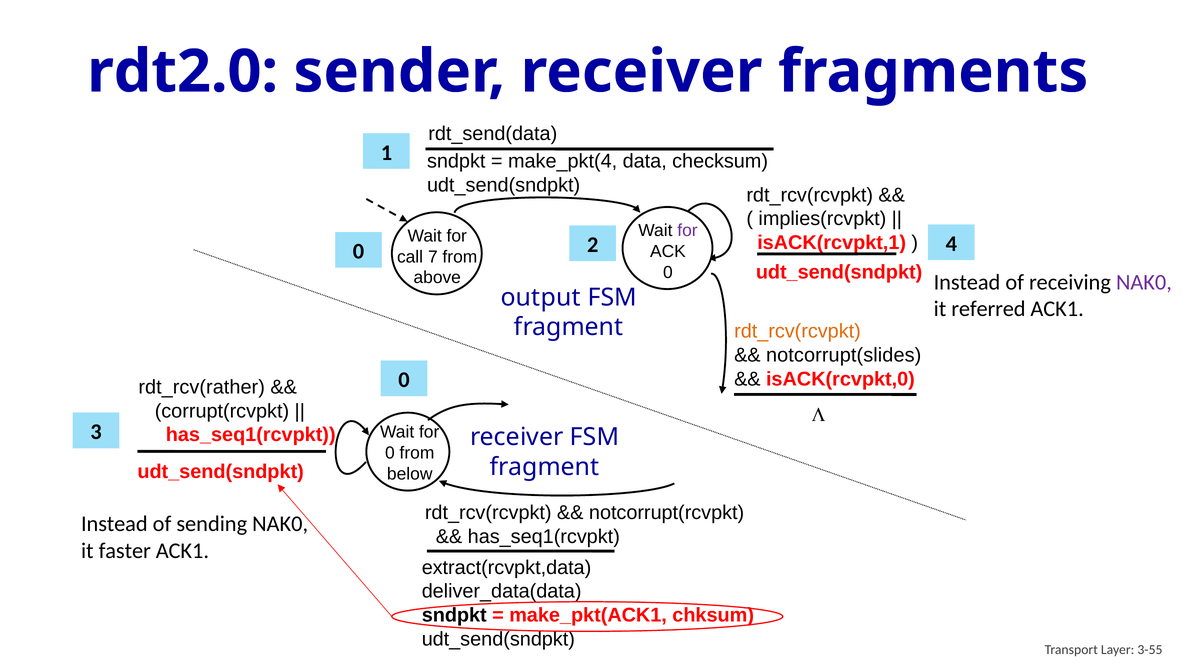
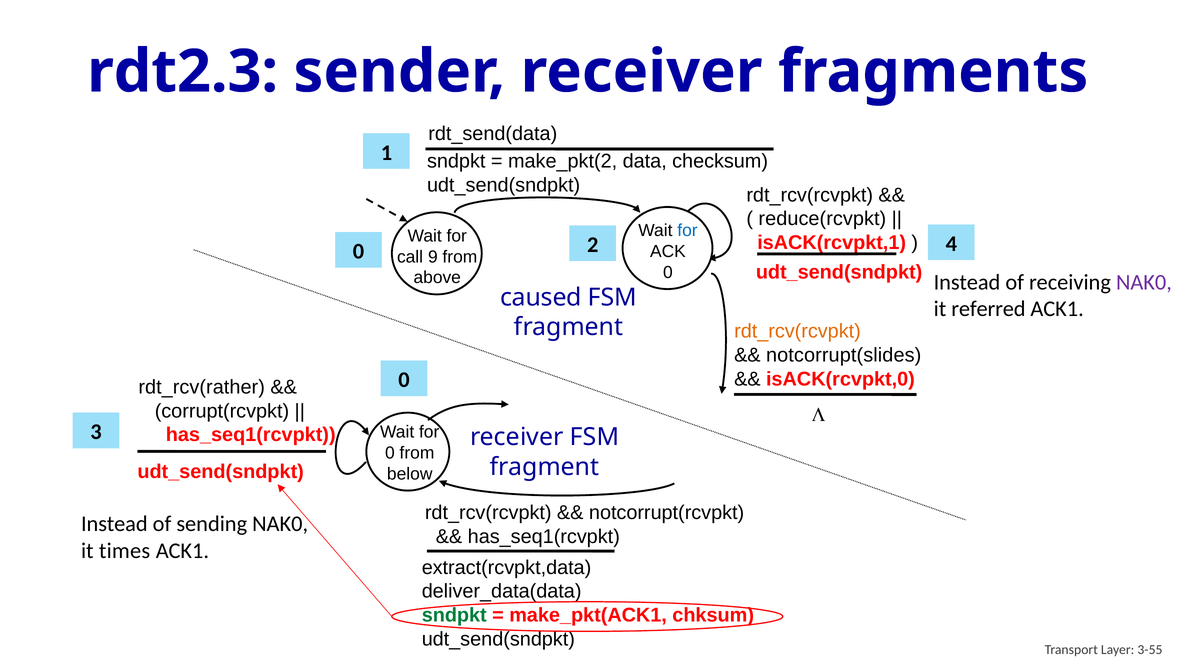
rdt2.0: rdt2.0 -> rdt2.3
make_pkt(4: make_pkt(4 -> make_pkt(2
implies(rcvpkt: implies(rcvpkt -> reduce(rcvpkt
for at (687, 230) colour: purple -> blue
7: 7 -> 9
output: output -> caused
faster: faster -> times
sndpkt at (454, 615) colour: black -> green
